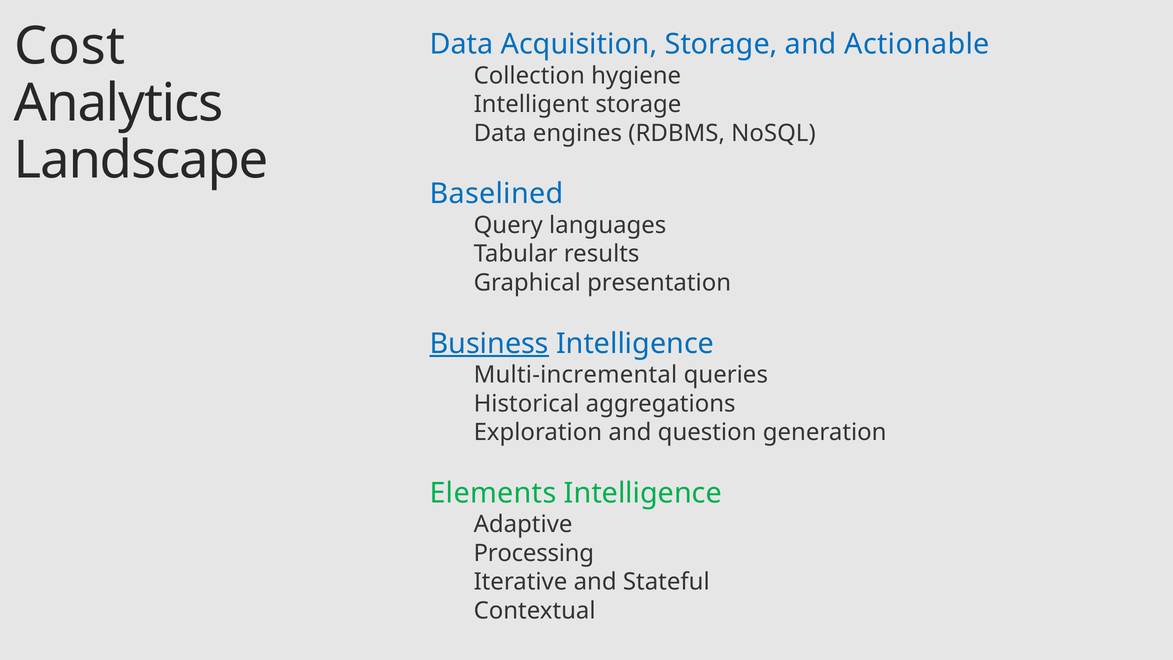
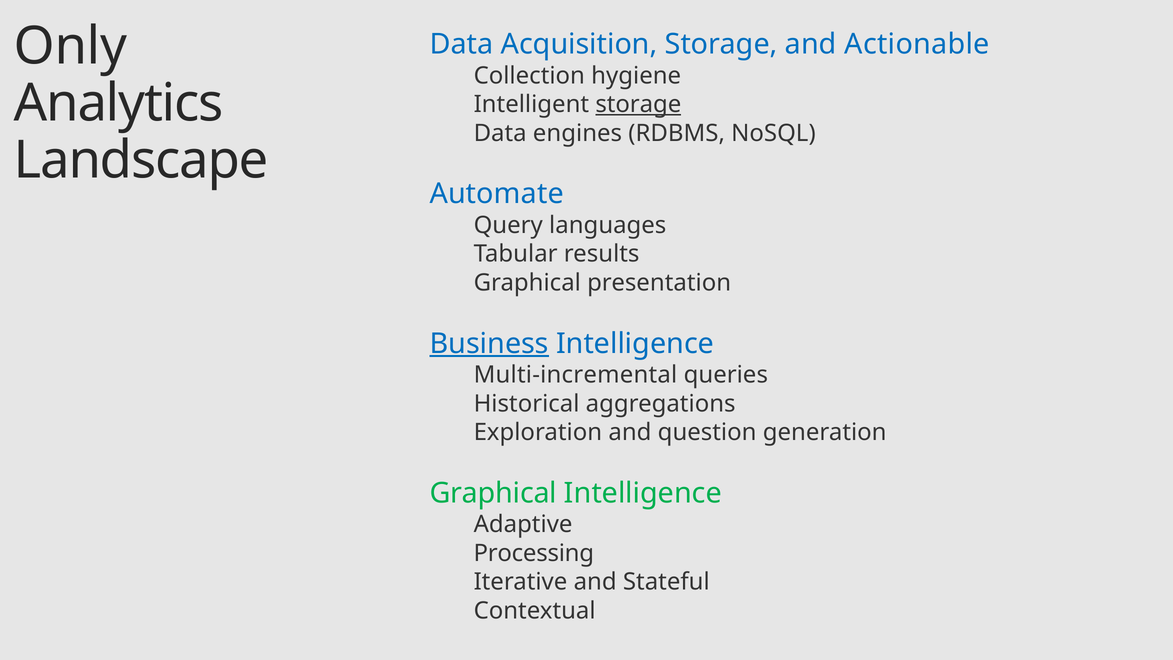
Cost: Cost -> Only
storage at (638, 104) underline: none -> present
Baselined: Baselined -> Automate
Elements at (493, 493): Elements -> Graphical
